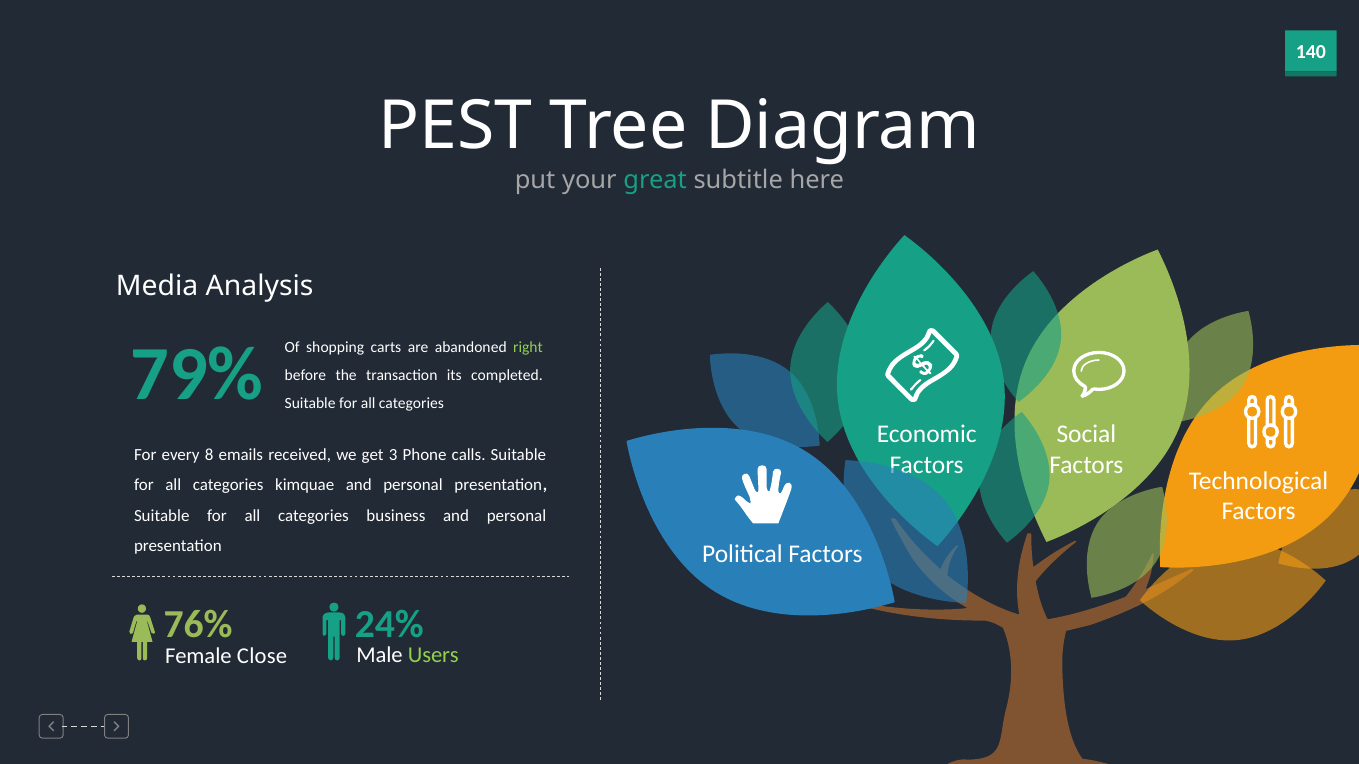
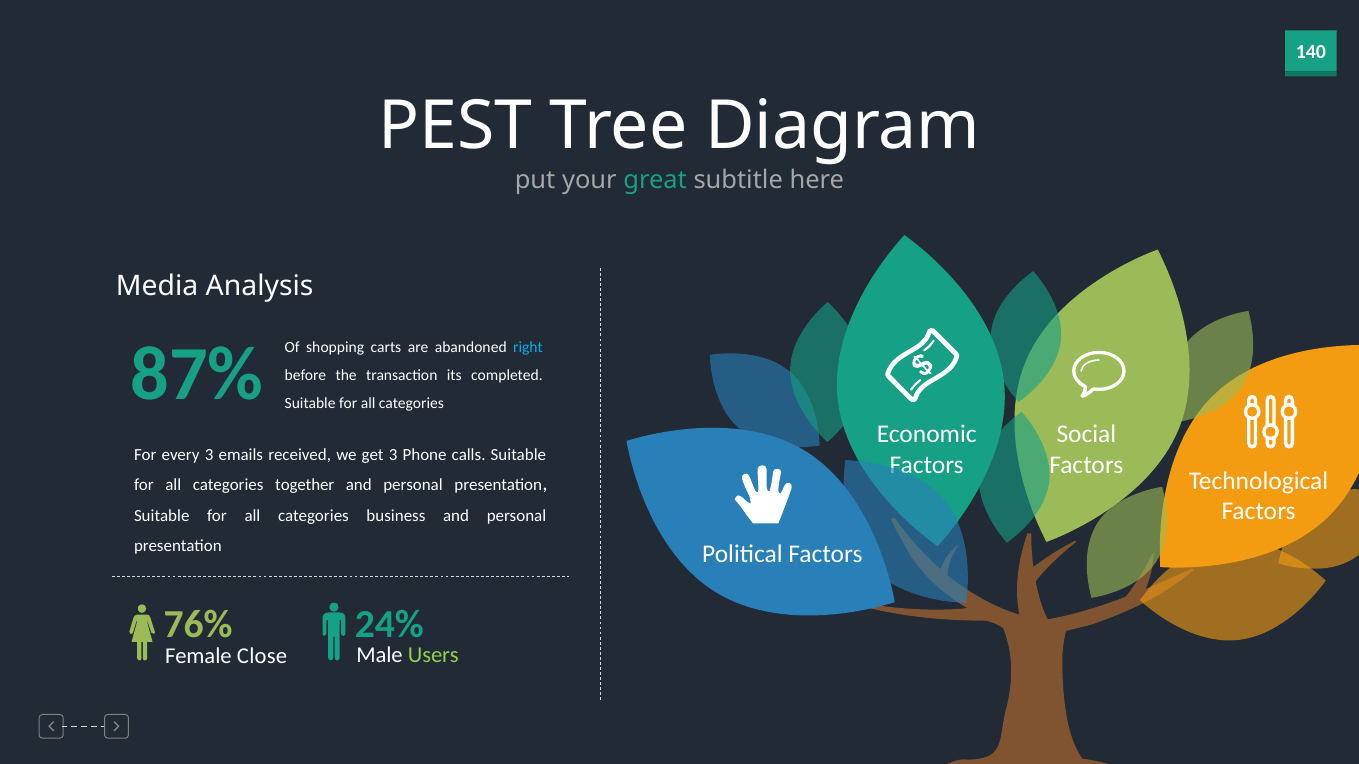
right colour: light green -> light blue
79%: 79% -> 87%
every 8: 8 -> 3
kimquae: kimquae -> together
